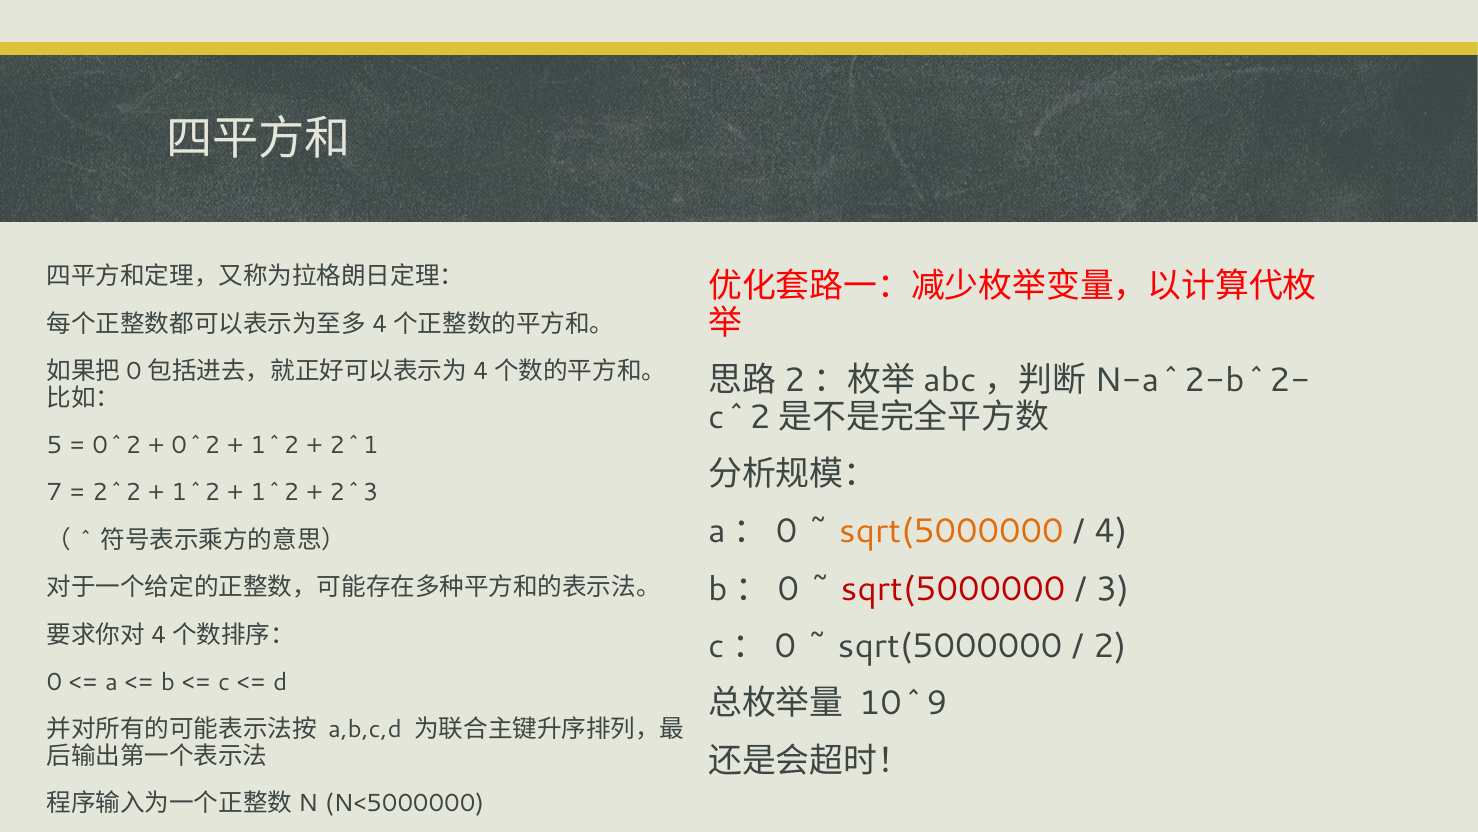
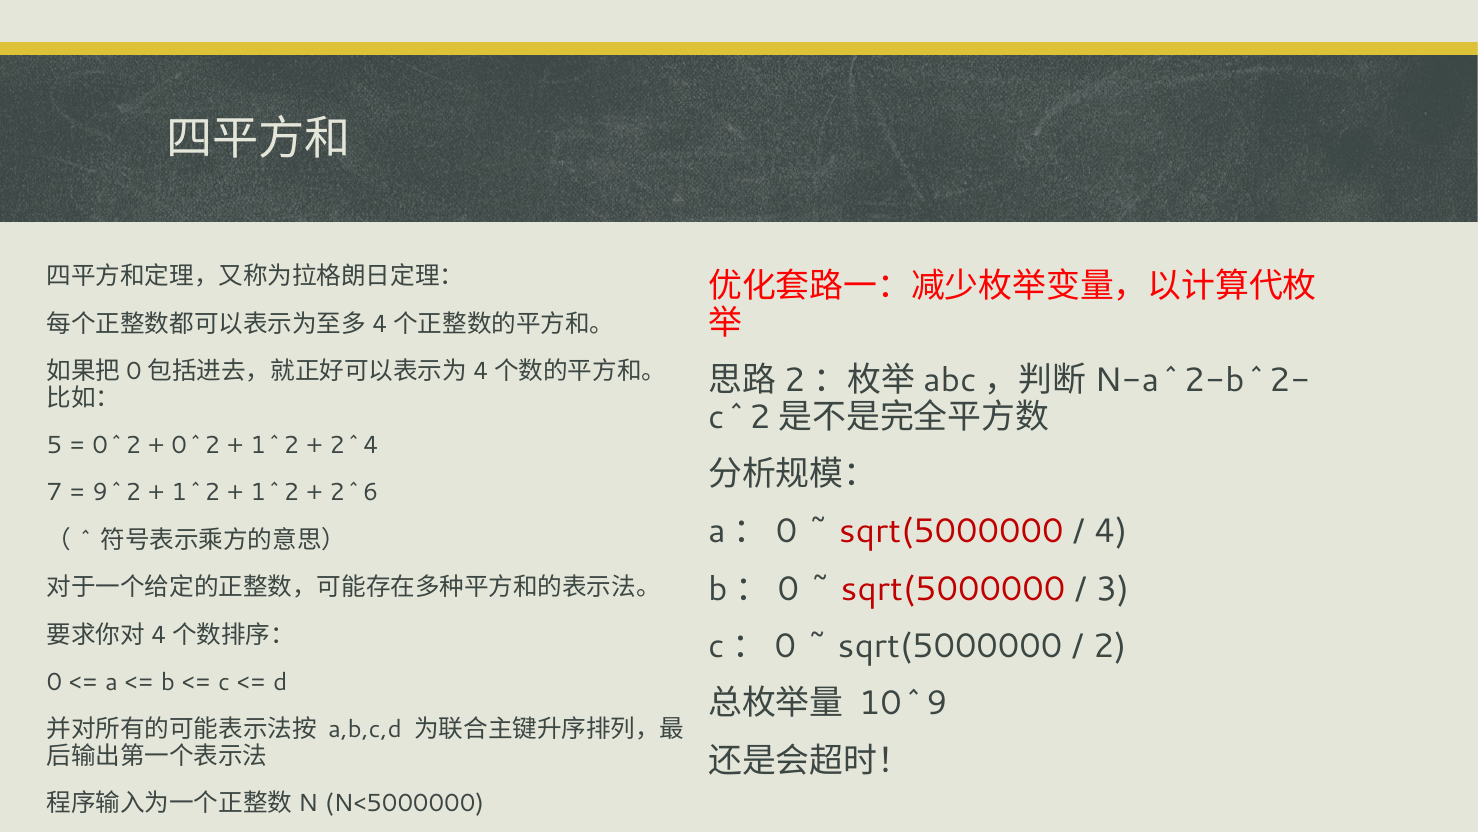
2^1: 2^1 -> 2^4
2^2: 2^2 -> 9^2
2^3: 2^3 -> 2^6
sqrt(5000000 at (951, 531) colour: orange -> red
